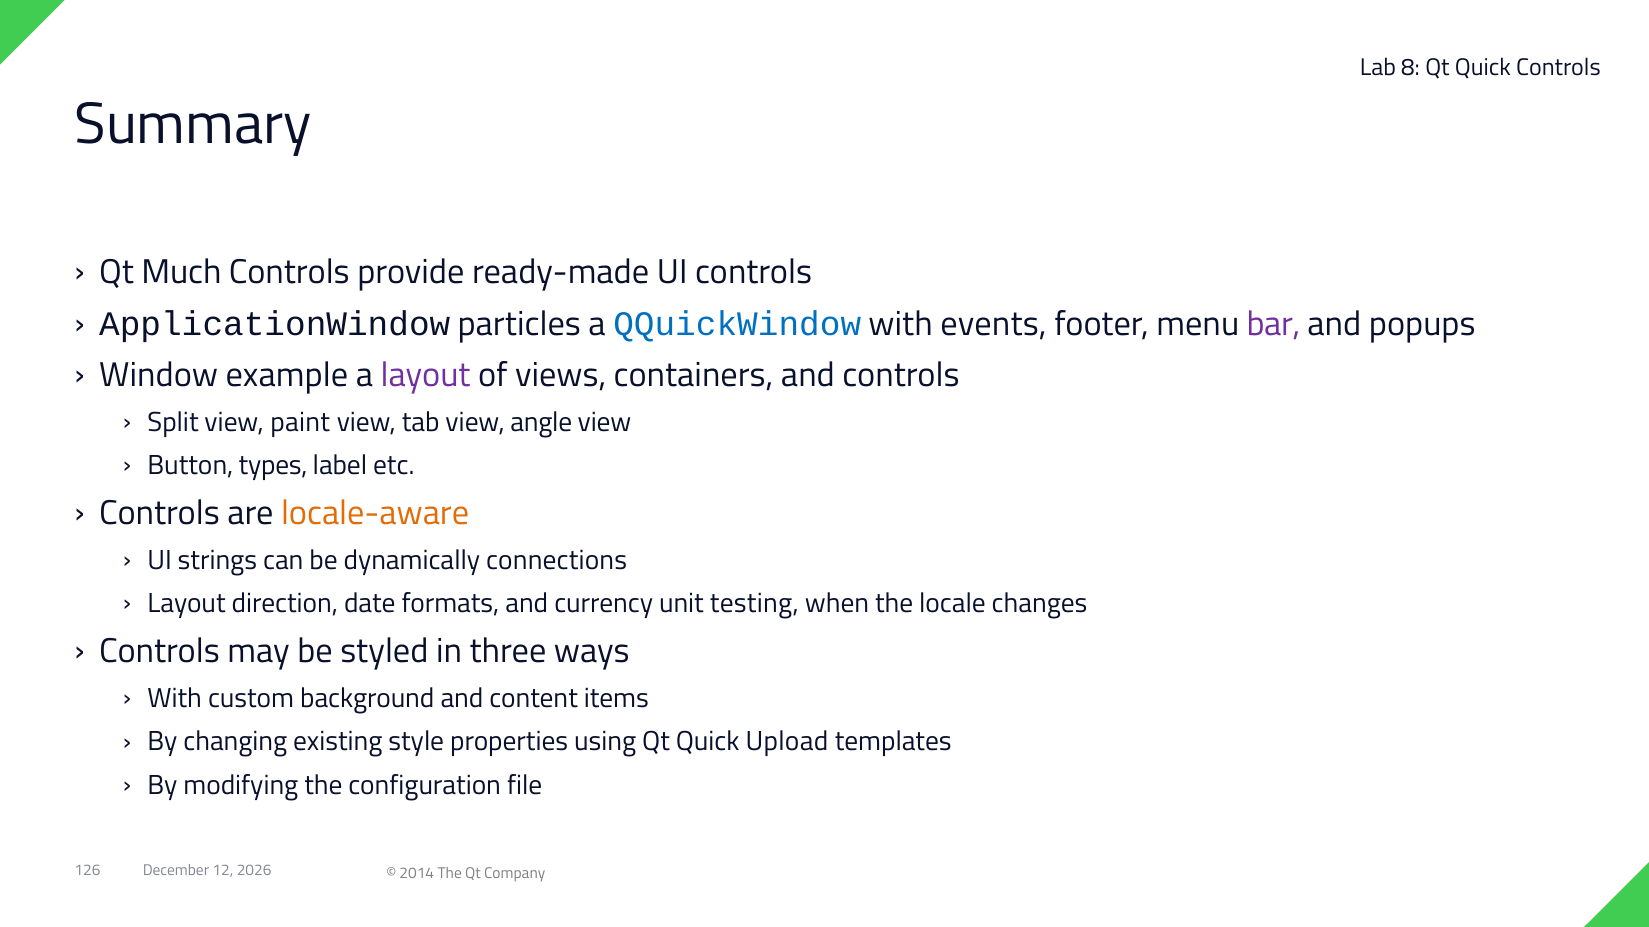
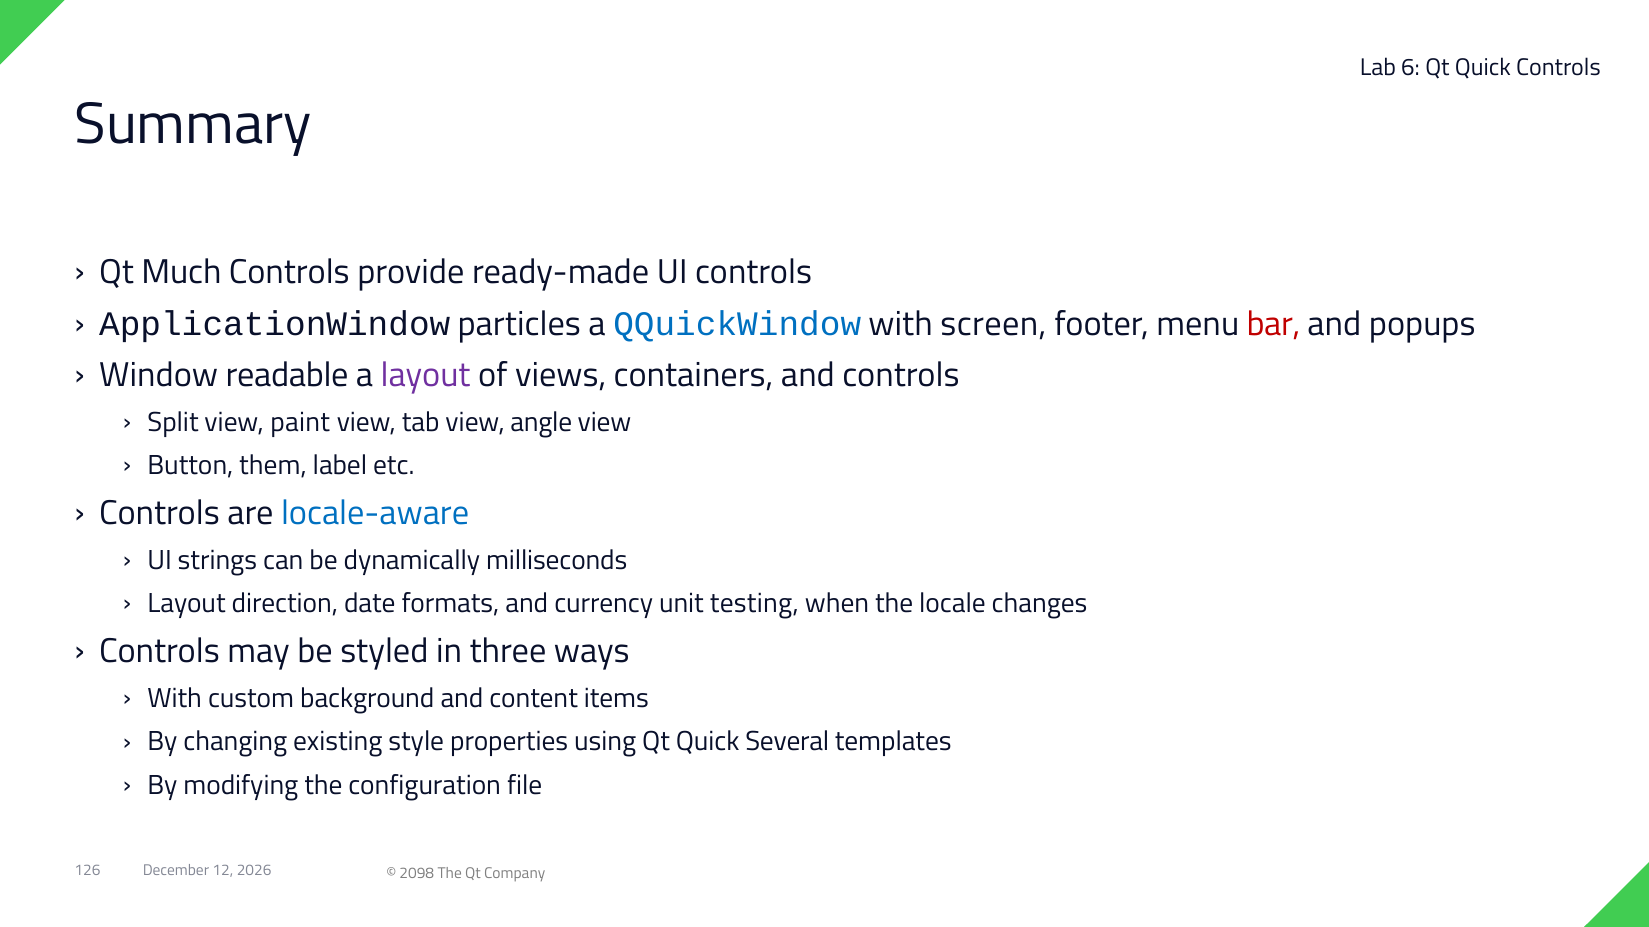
8: 8 -> 6
events: events -> screen
bar colour: purple -> red
example: example -> readable
types: types -> them
locale-aware colour: orange -> blue
connections: connections -> milliseconds
Upload: Upload -> Several
2014: 2014 -> 2098
